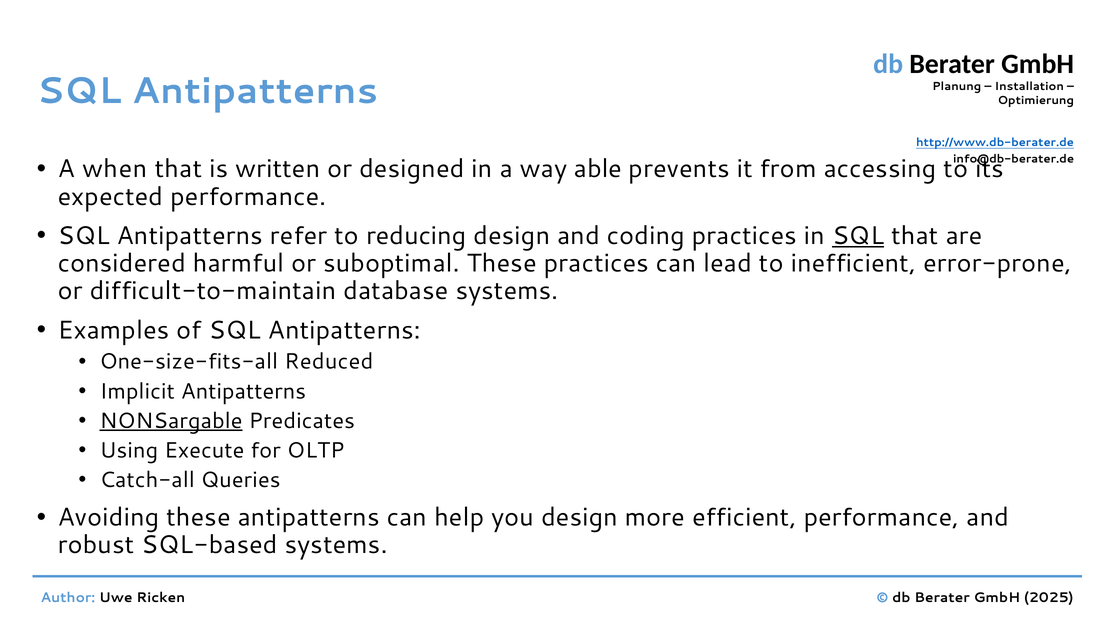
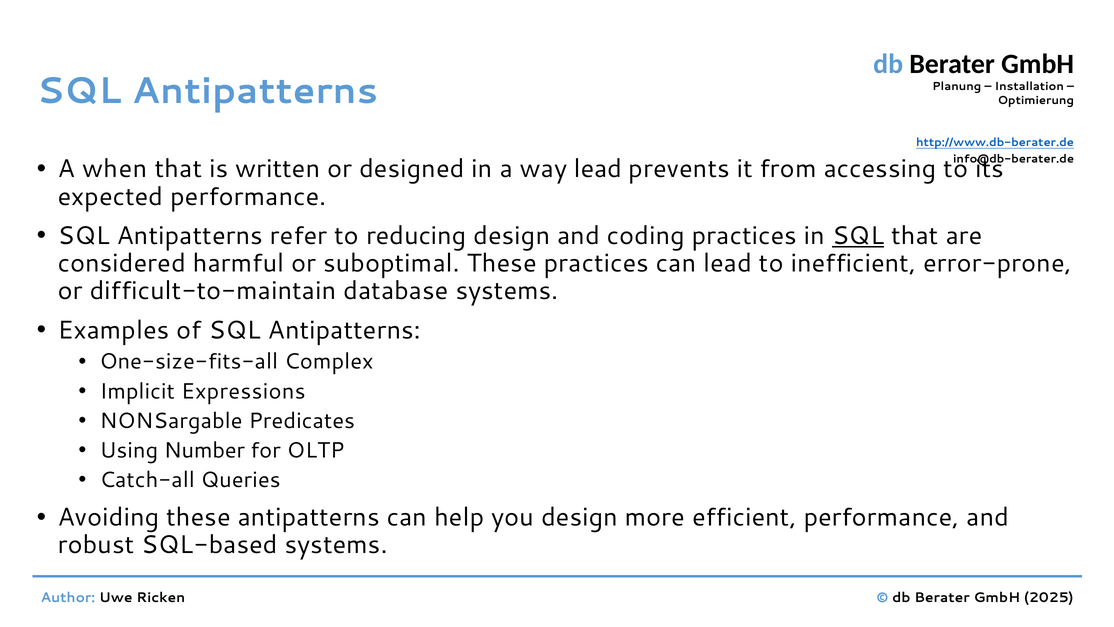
way able: able -> lead
Reduced: Reduced -> Complex
Implicit Antipatterns: Antipatterns -> Expressions
NONSargable underline: present -> none
Execute: Execute -> Number
